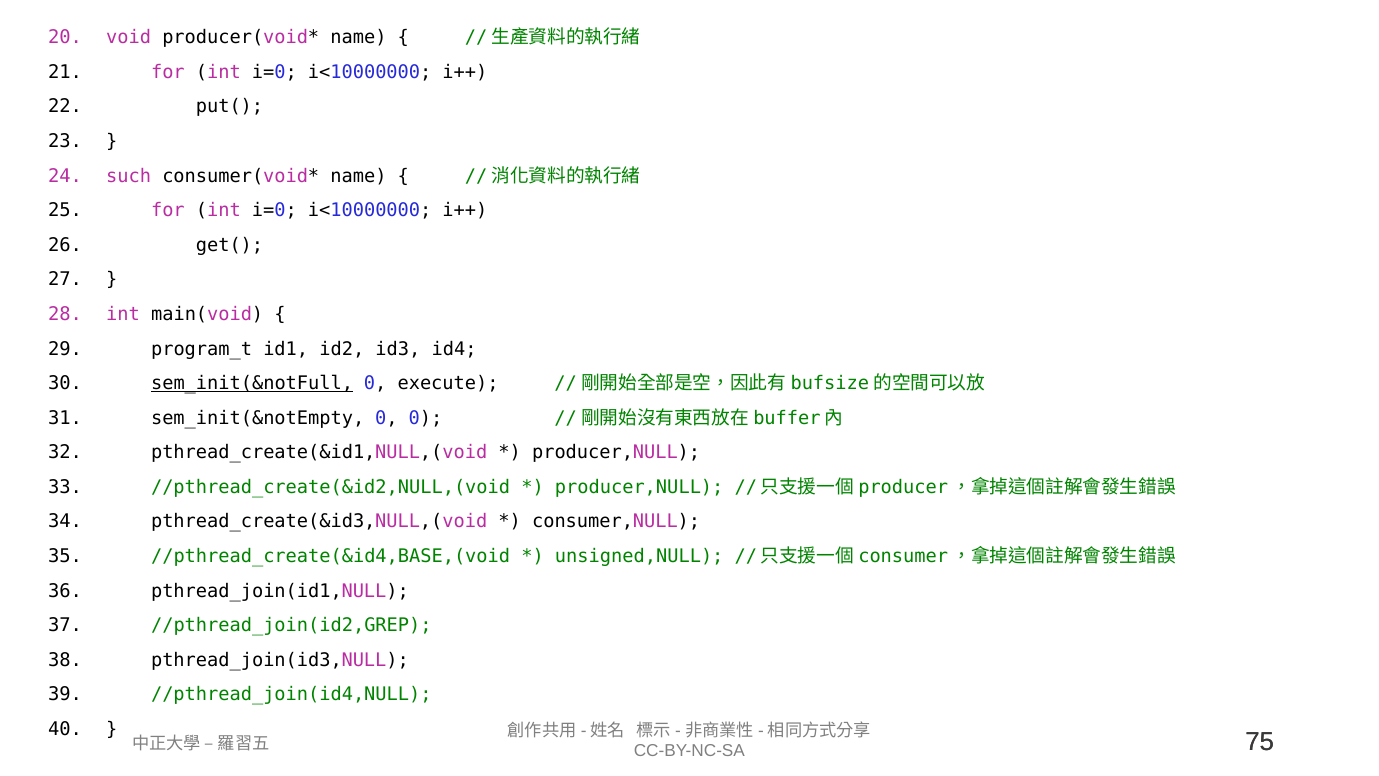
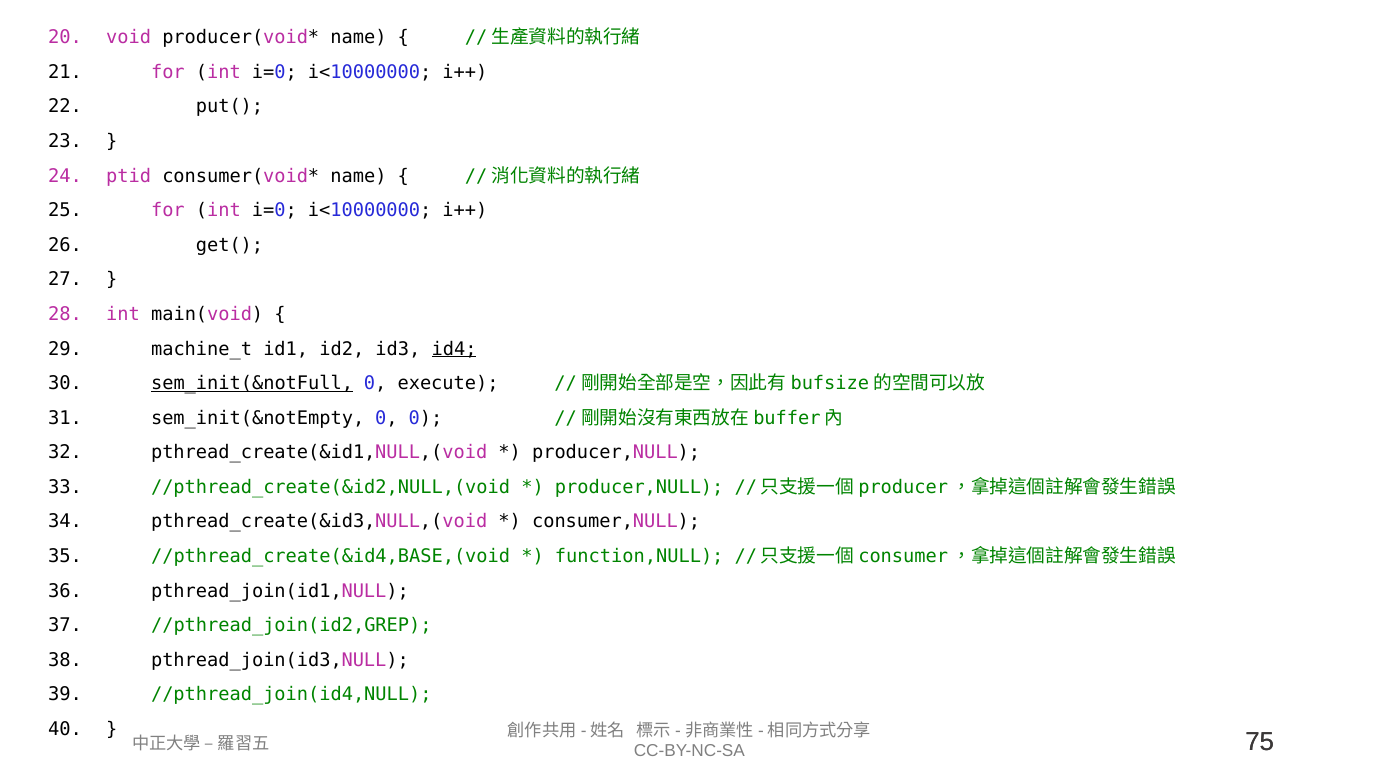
such: such -> ptid
program_t: program_t -> machine_t
id4 underline: none -> present
unsigned,NULL: unsigned,NULL -> function,NULL
